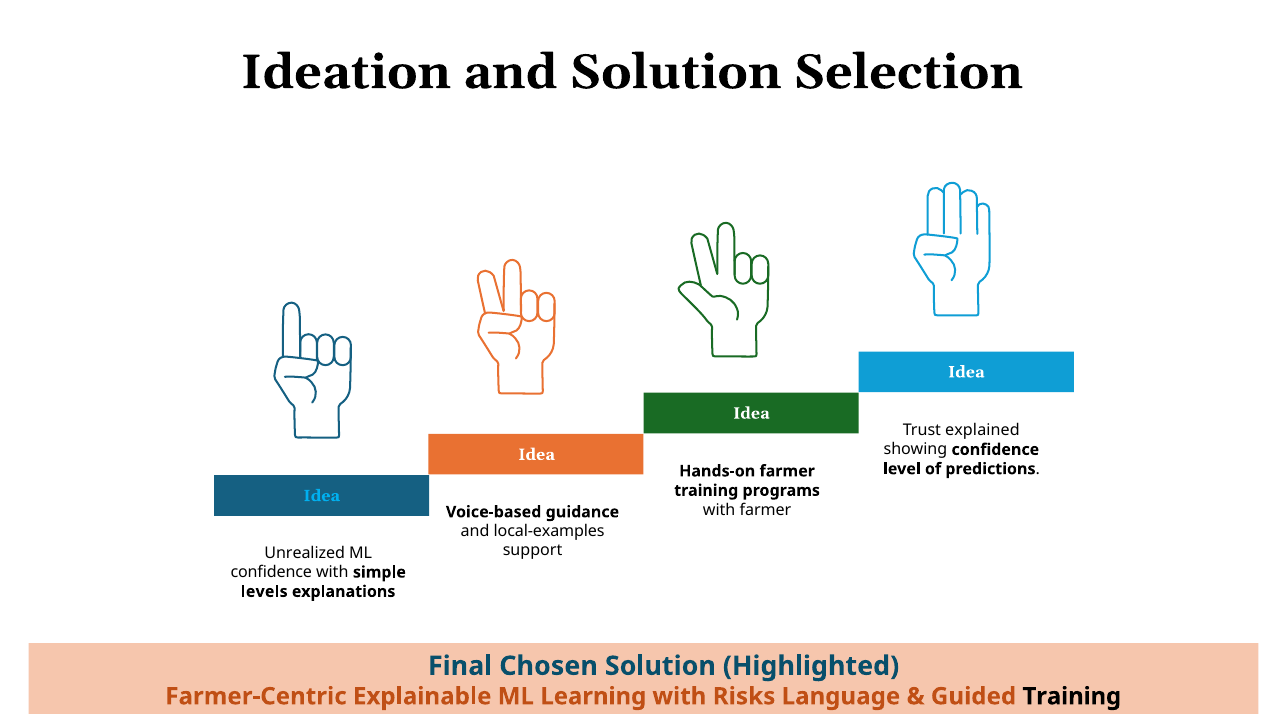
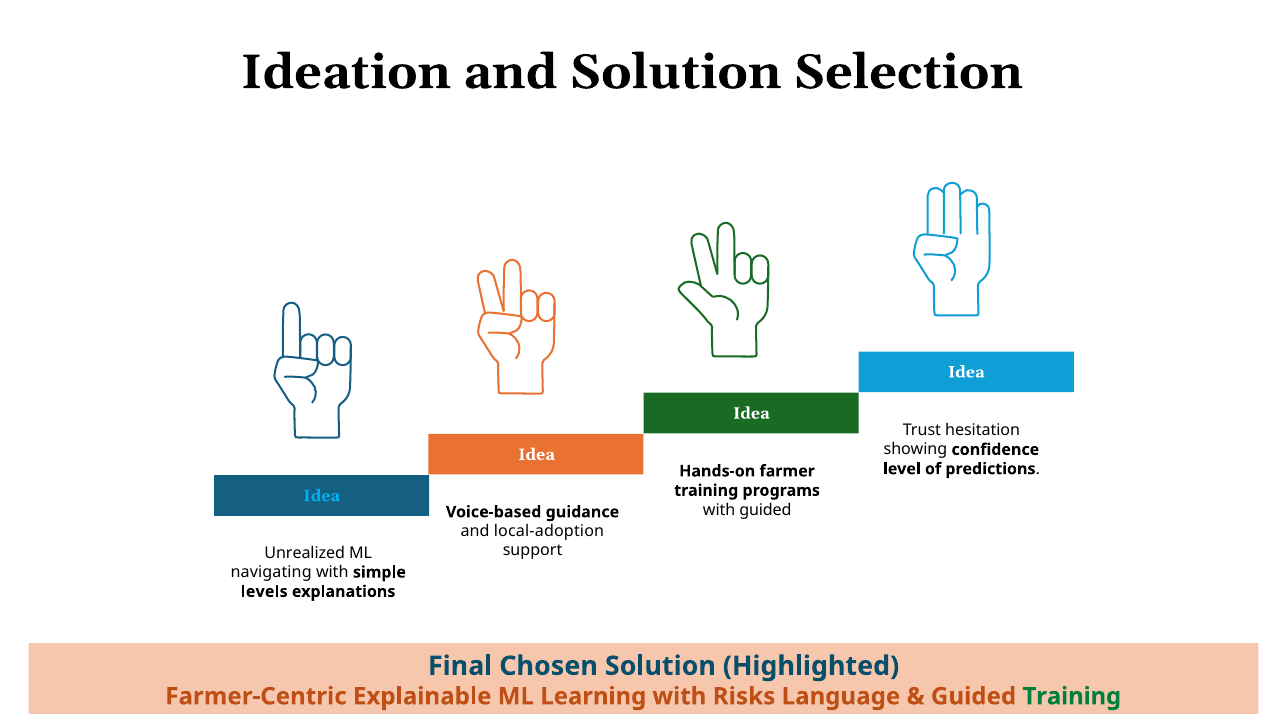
explained: explained -> hesitation
with farmer: farmer -> guided
local-examples: local-examples -> local-adoption
confidence at (271, 572): confidence -> navigating
Training at (1072, 696) colour: black -> green
